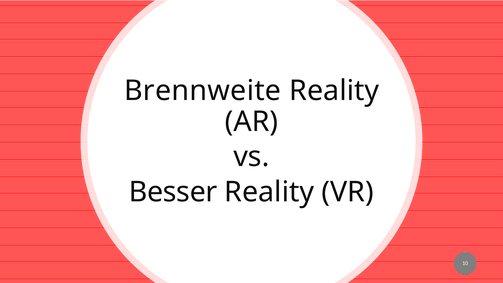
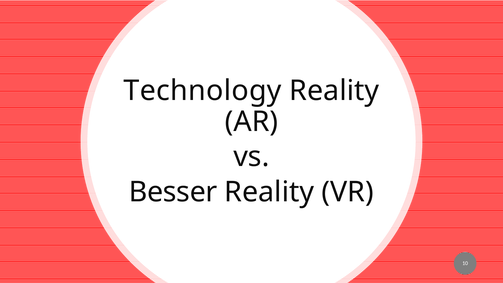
Brennweite: Brennweite -> Technology
